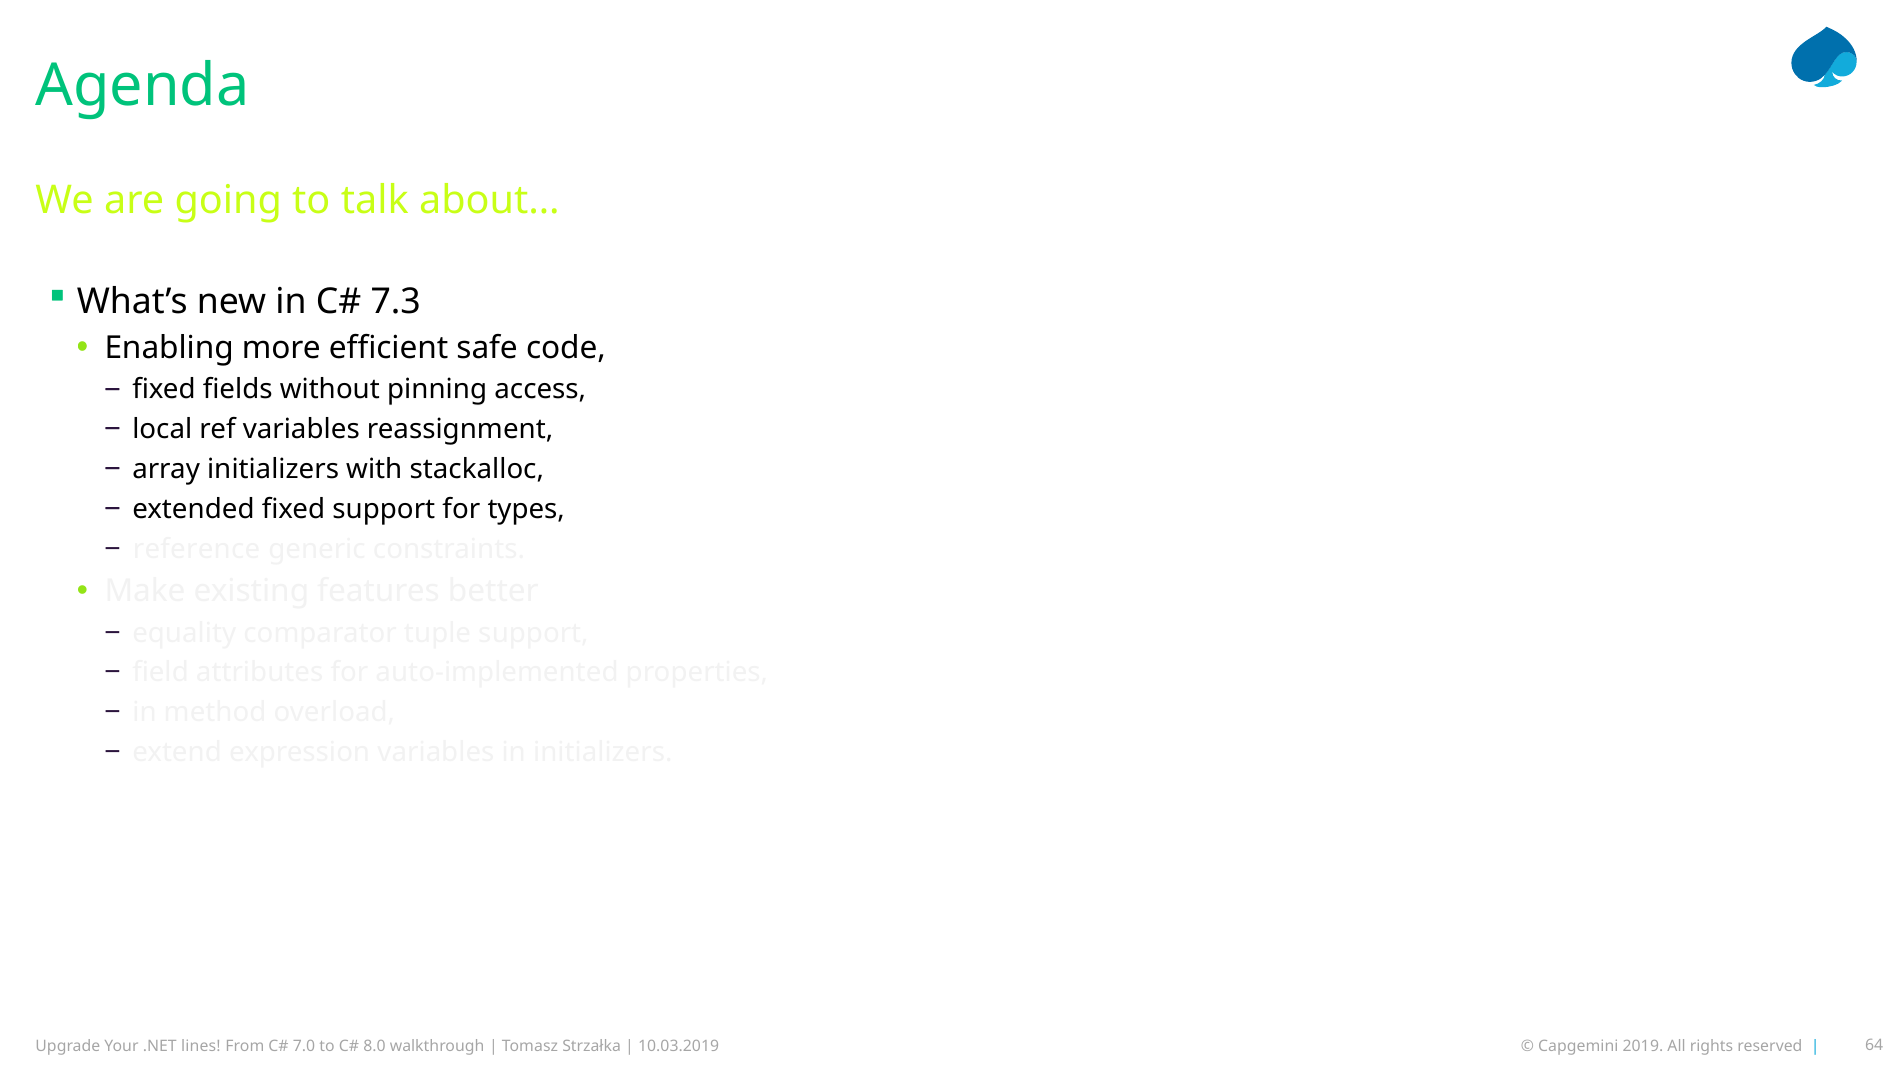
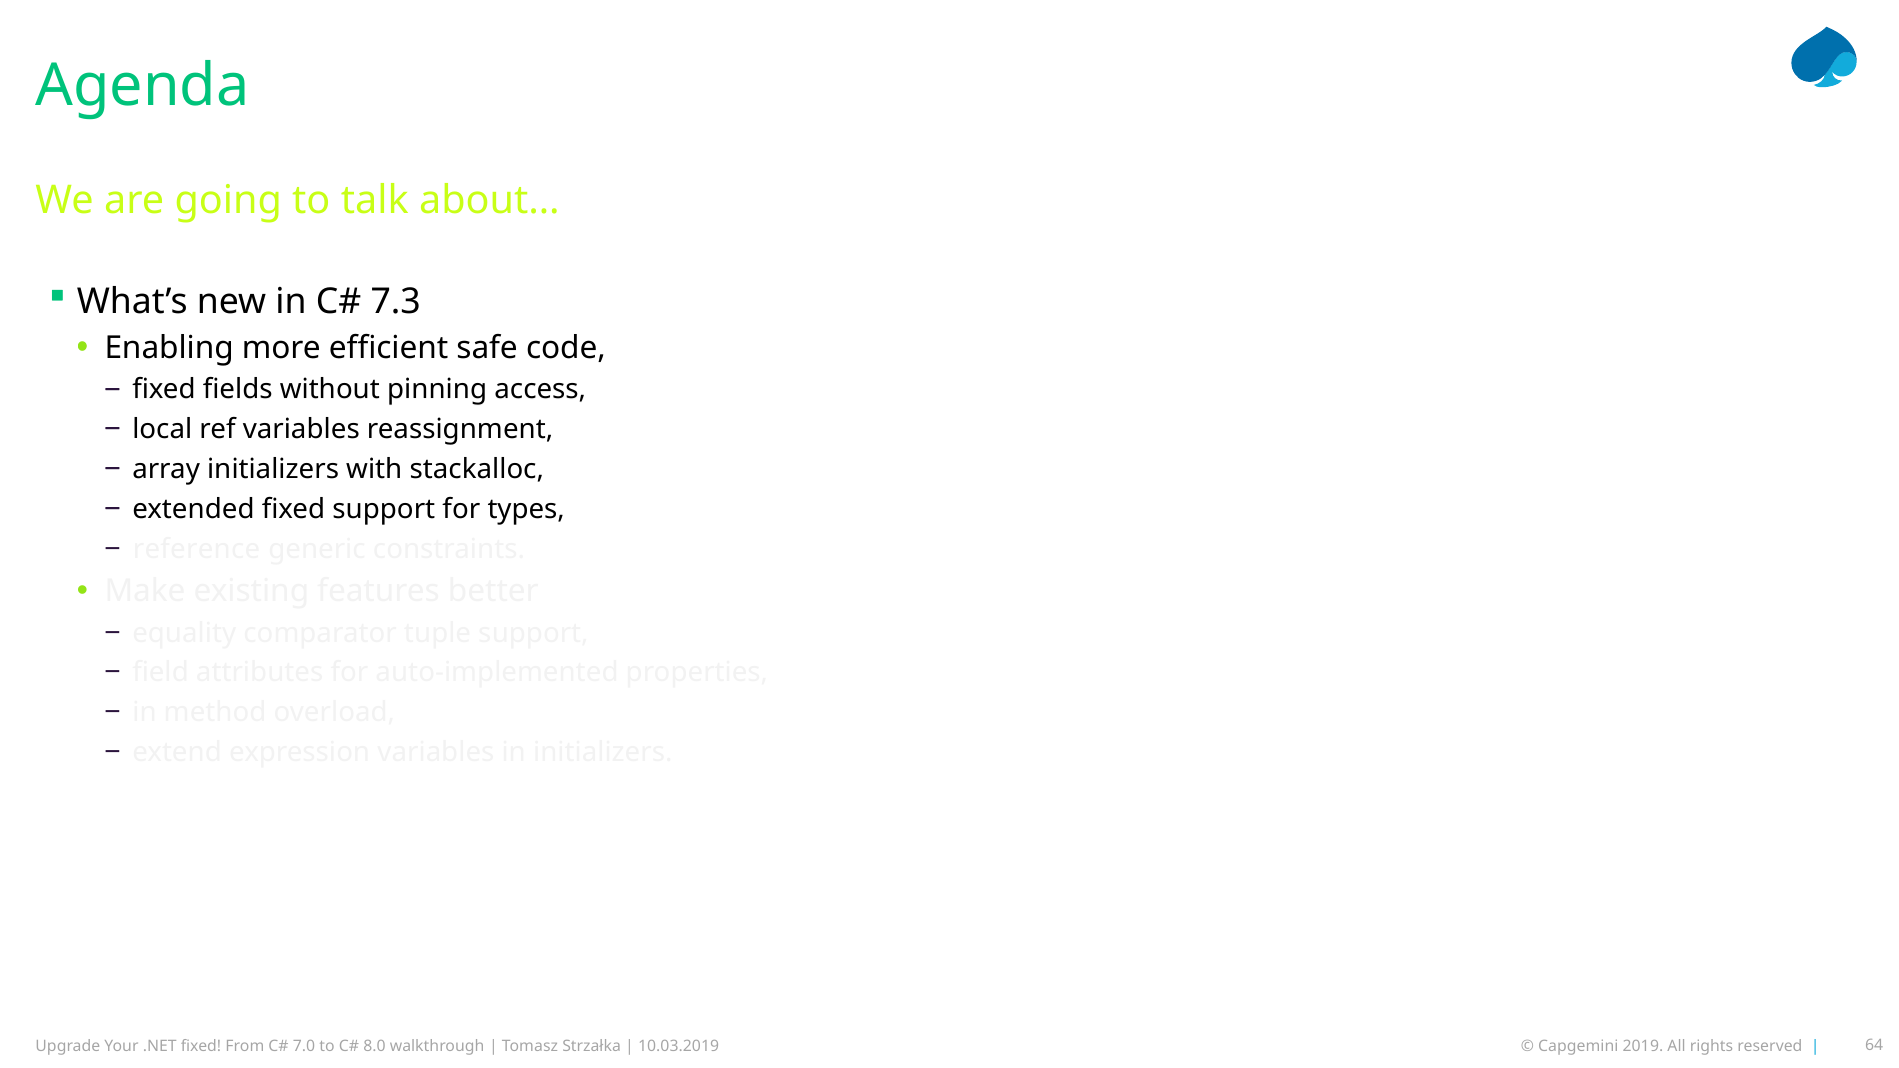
lines at (201, 1047): lines -> fixed
